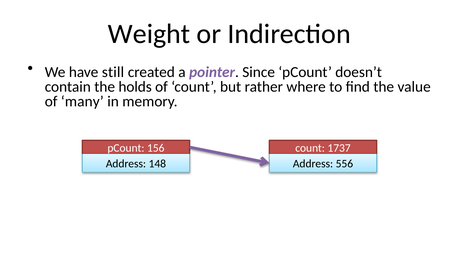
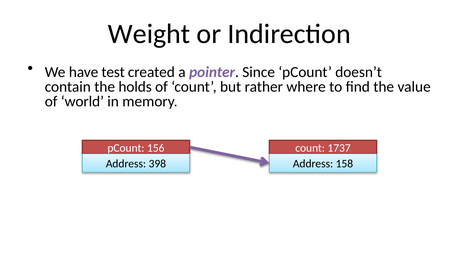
still: still -> test
many: many -> world
556: 556 -> 158
148: 148 -> 398
